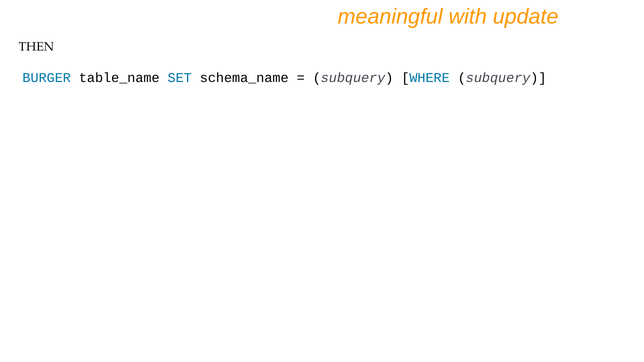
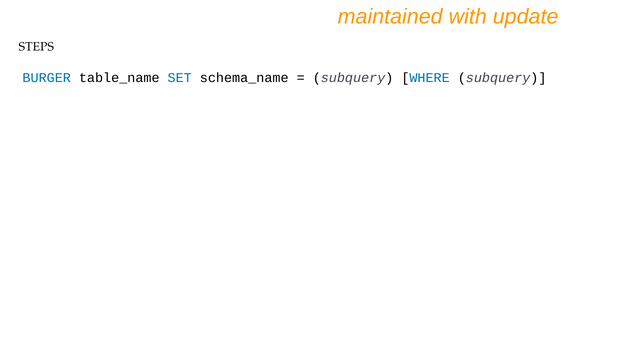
meaningful: meaningful -> maintained
THEN: THEN -> STEPS
